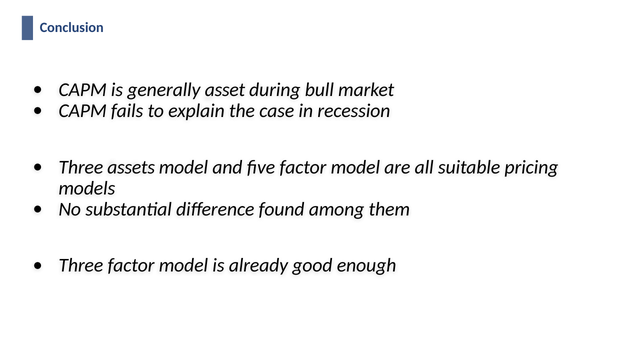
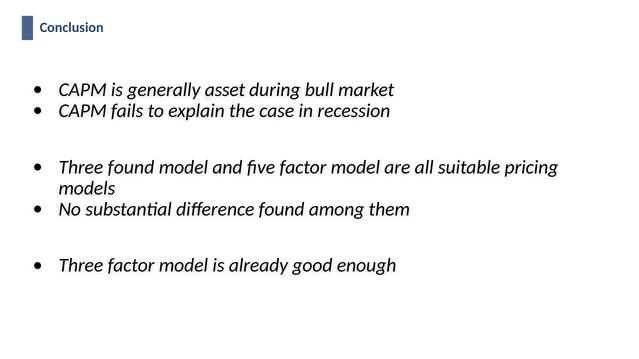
Three assets: assets -> found
